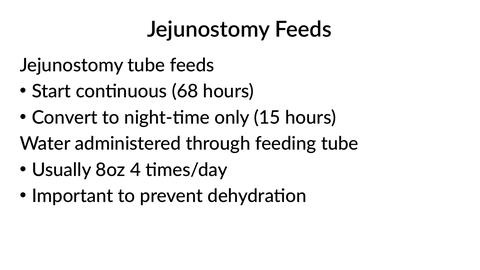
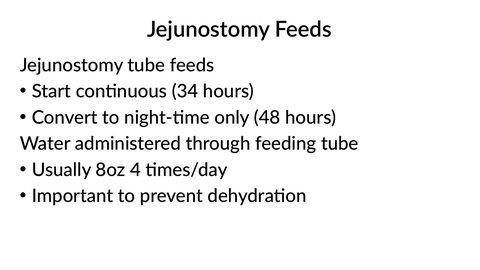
68: 68 -> 34
15: 15 -> 48
